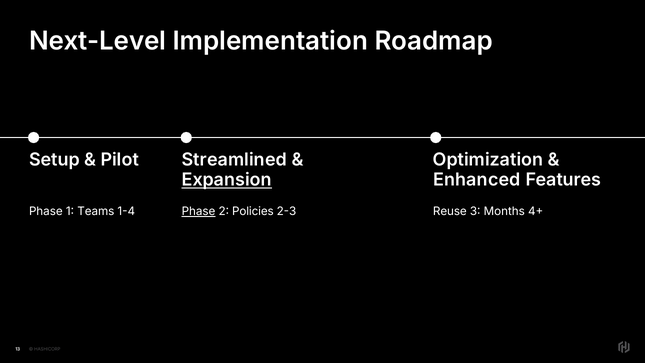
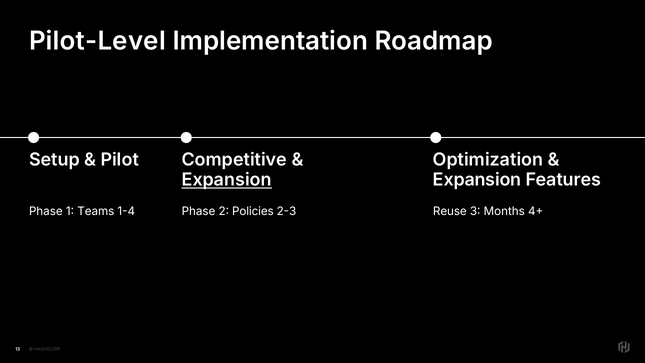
Next-Level: Next-Level -> Pilot-Level
Streamlined: Streamlined -> Competitive
Enhanced at (477, 180): Enhanced -> Expansion
Phase at (199, 211) underline: present -> none
